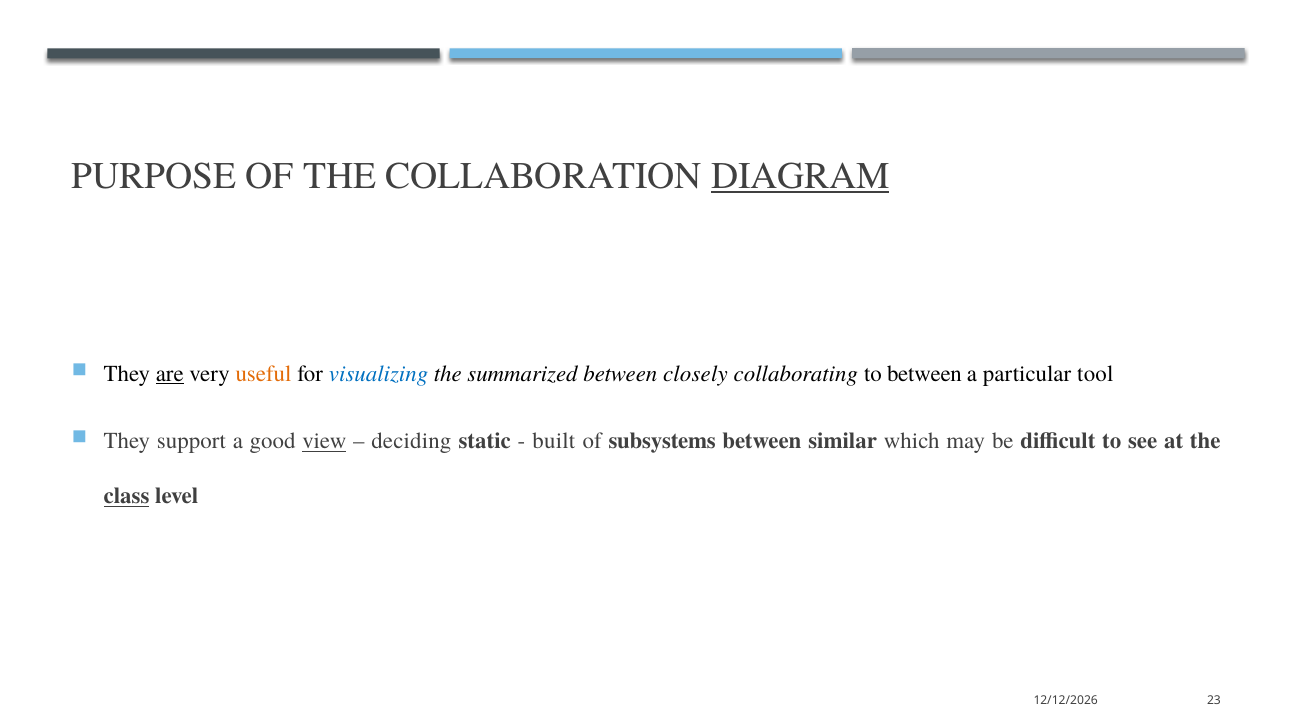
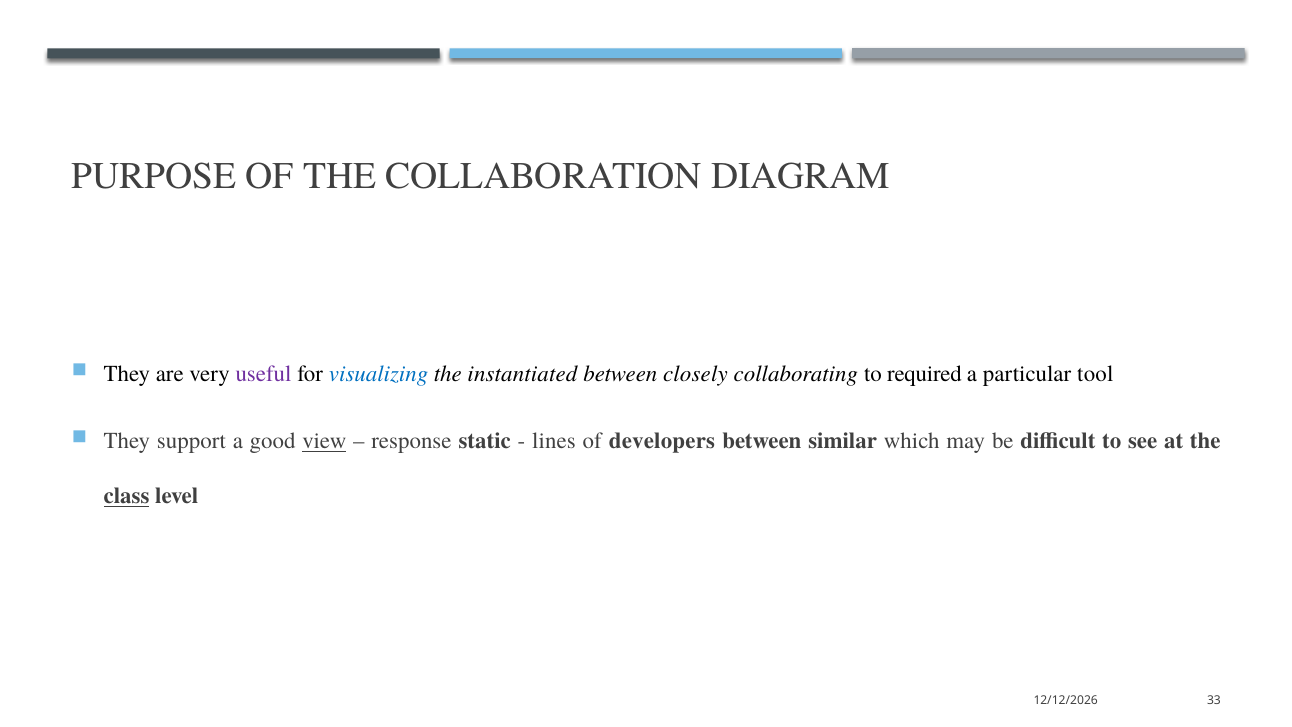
DIAGRAM underline: present -> none
are underline: present -> none
useful colour: orange -> purple
summarized: summarized -> instantiated
to between: between -> required
deciding: deciding -> response
built: built -> lines
subsystems: subsystems -> developers
23: 23 -> 33
